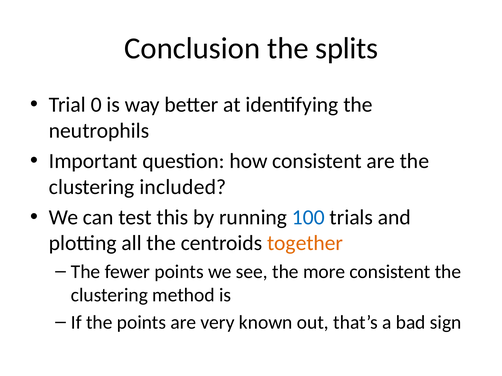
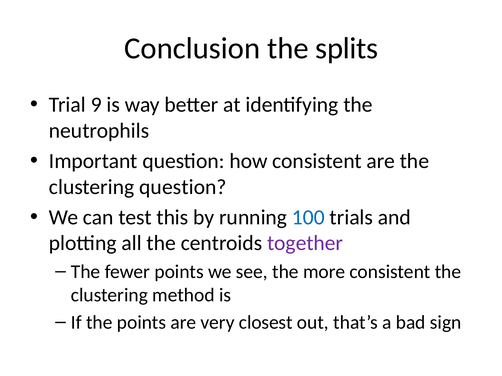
0: 0 -> 9
clustering included: included -> question
together colour: orange -> purple
known: known -> closest
